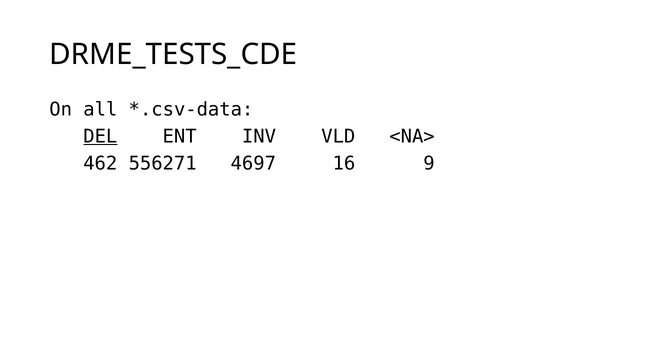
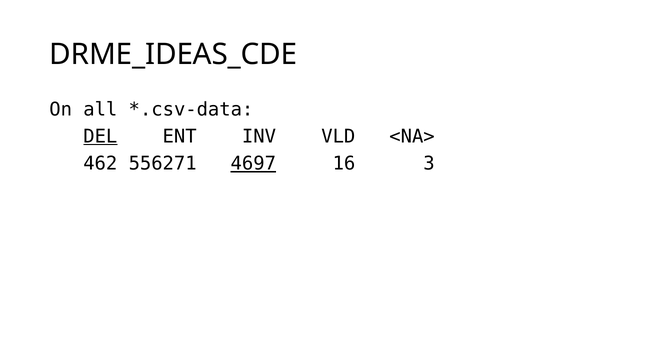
DRME_TESTS_CDE: DRME_TESTS_CDE -> DRME_IDEAS_CDE
4697 underline: none -> present
9: 9 -> 3
